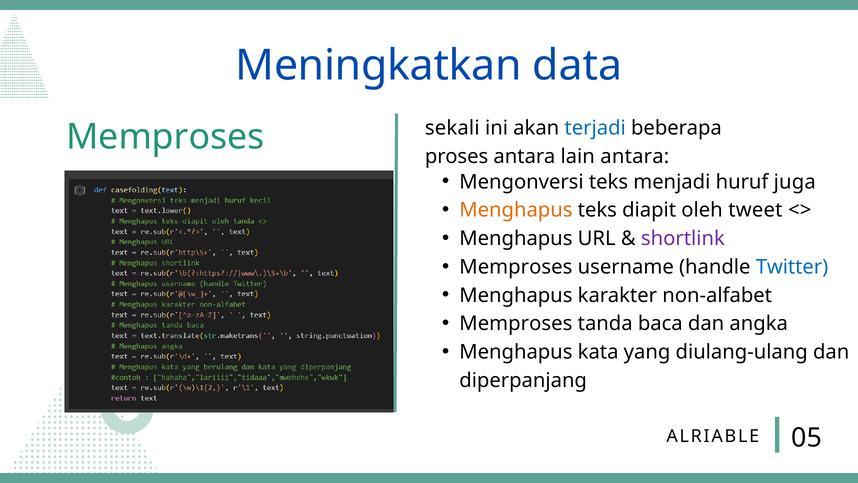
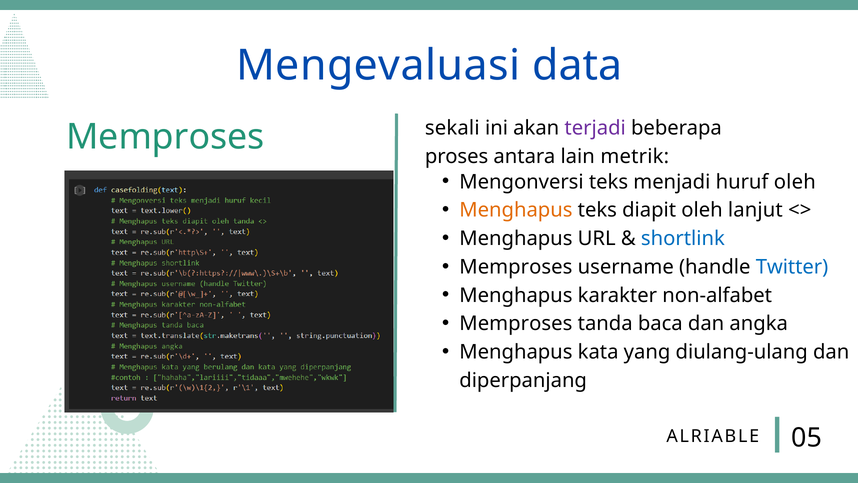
Meningkatkan: Meningkatkan -> Mengevaluasi
terjadi colour: blue -> purple
lain antara: antara -> metrik
huruf juga: juga -> oleh
tweet: tweet -> lanjut
shortlink colour: purple -> blue
